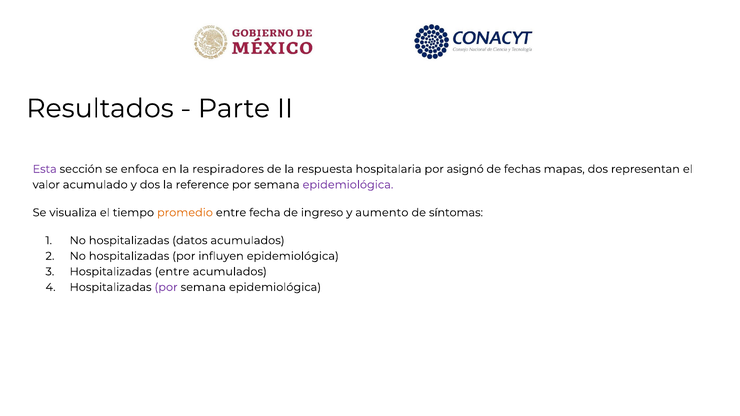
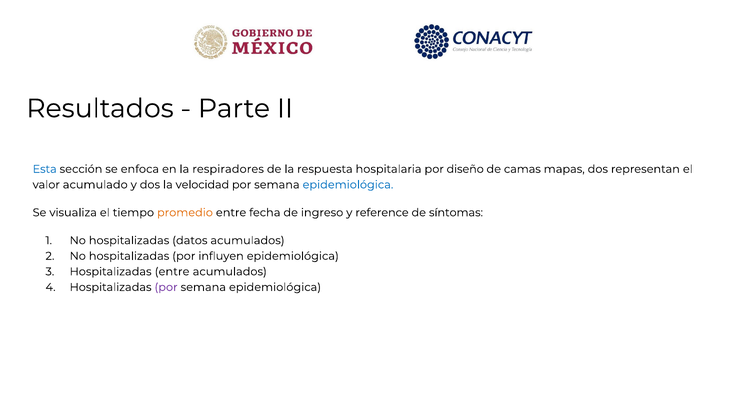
Esta colour: purple -> blue
asignó: asignó -> diseño
fechas: fechas -> camas
reference: reference -> velocidad
epidemiológica at (348, 185) colour: purple -> blue
aumento: aumento -> reference
